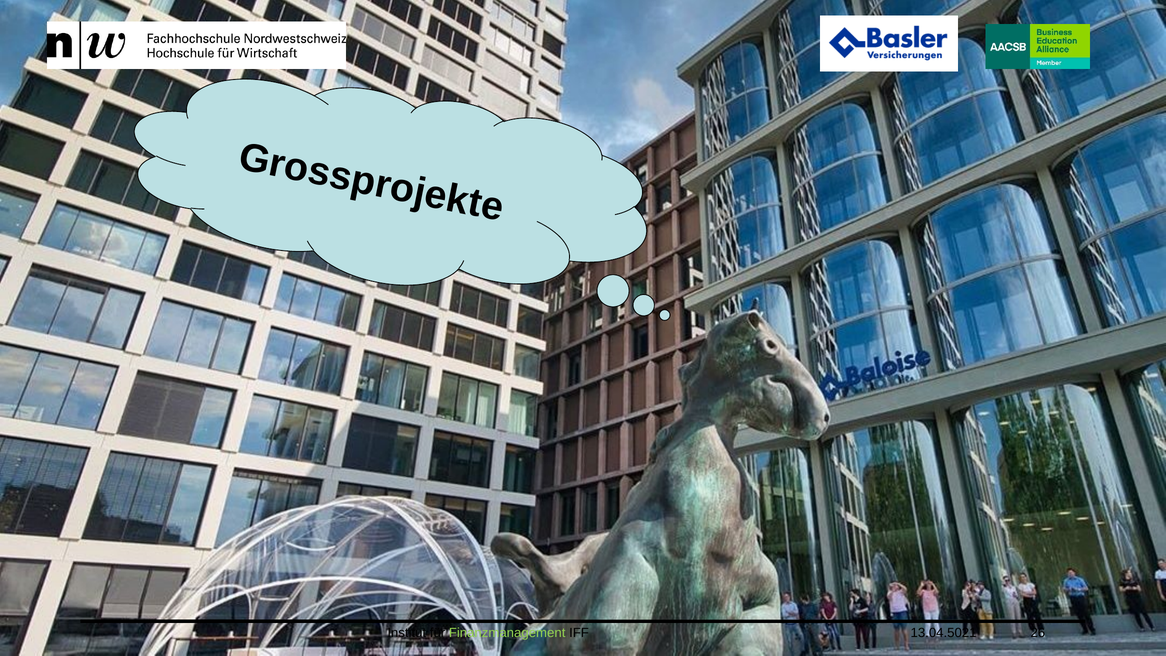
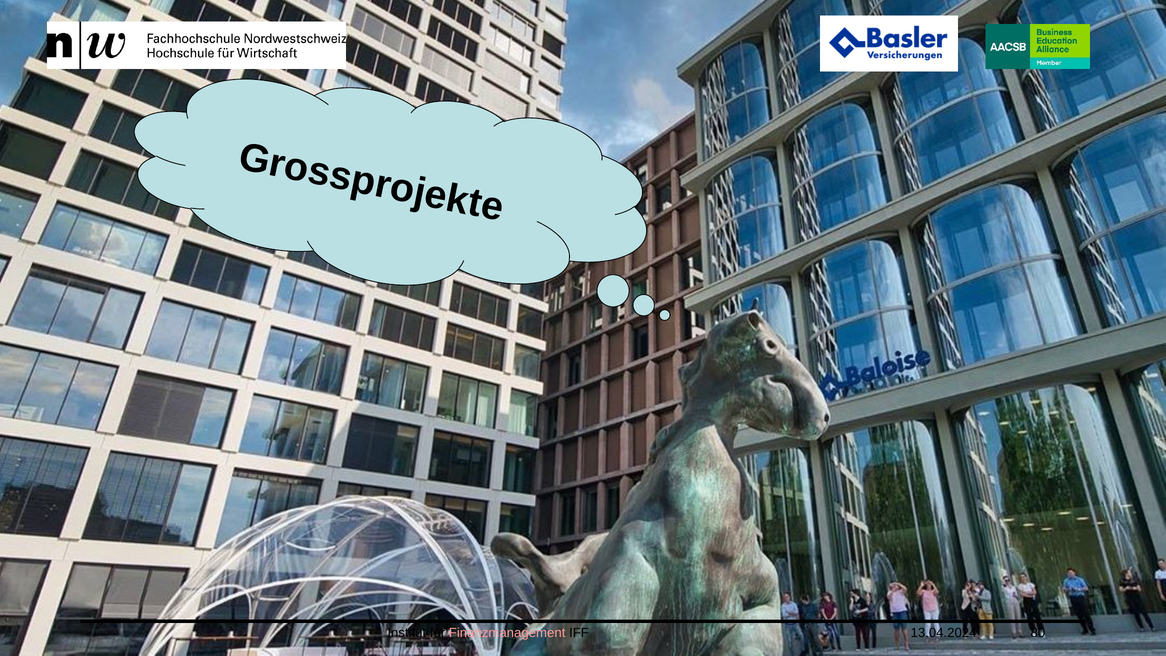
Finanzmanagement colour: light green -> pink
13.04.5021: 13.04.5021 -> 13.04.2024
26: 26 -> 80
